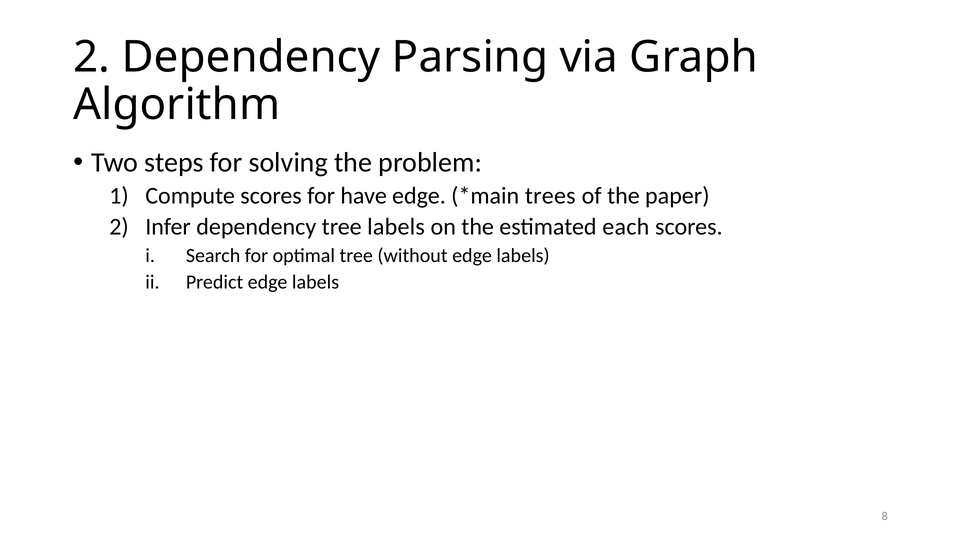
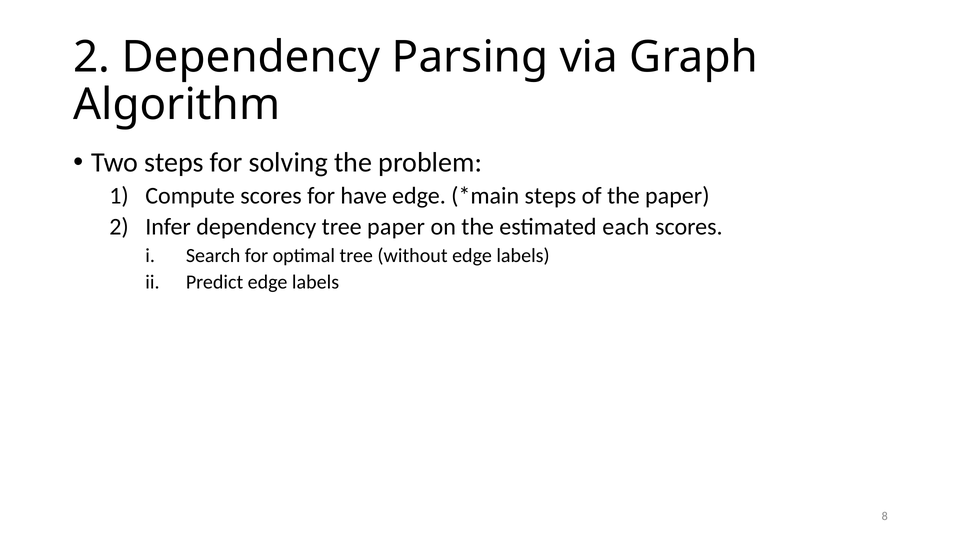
trees at (550, 196): trees -> steps
tree labels: labels -> paper
